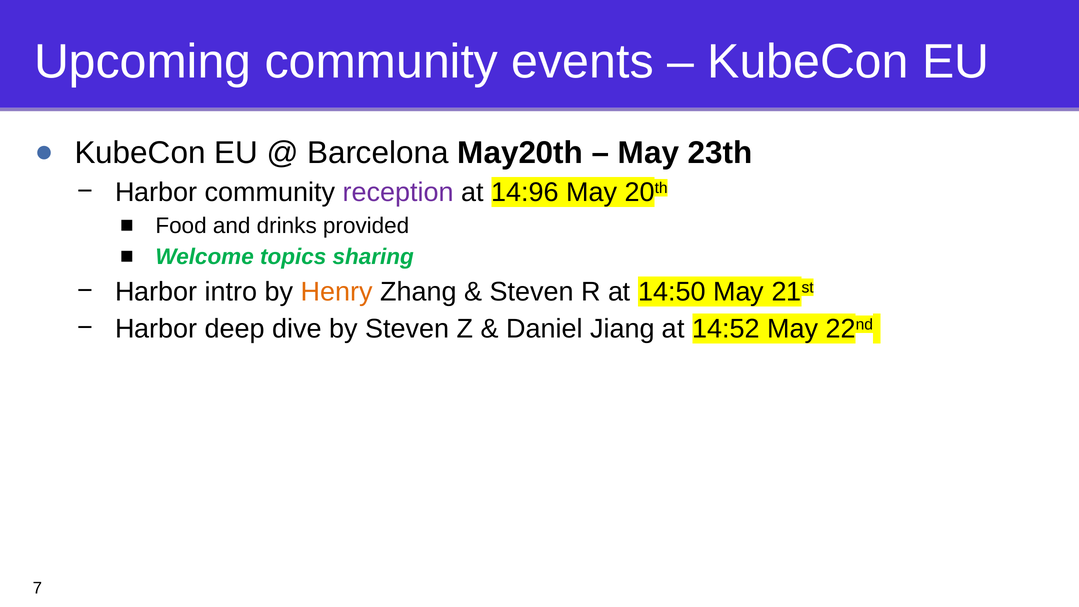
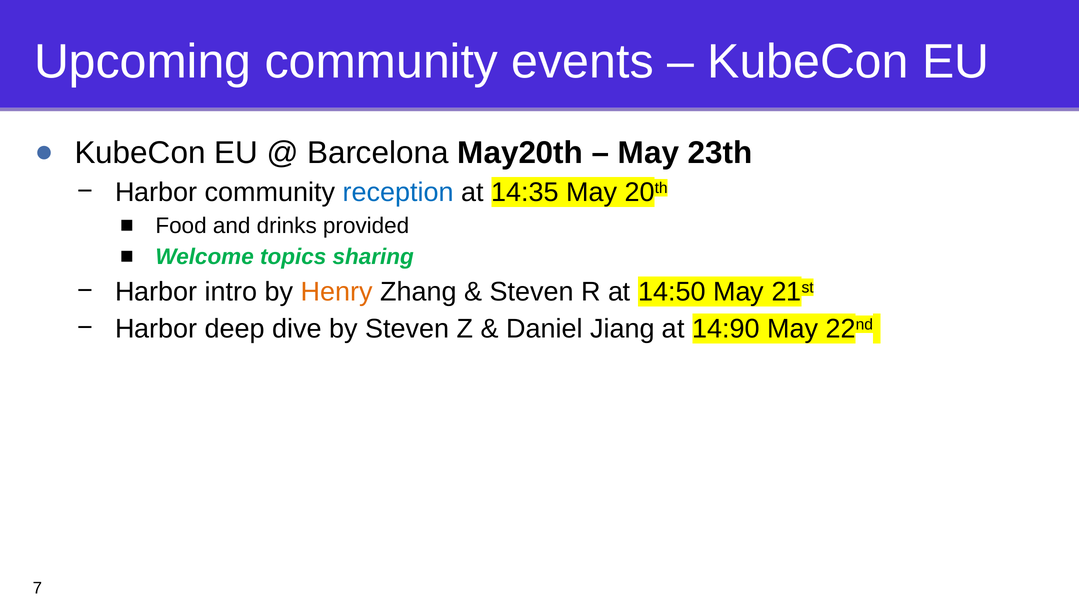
reception colour: purple -> blue
14:96: 14:96 -> 14:35
14:52: 14:52 -> 14:90
